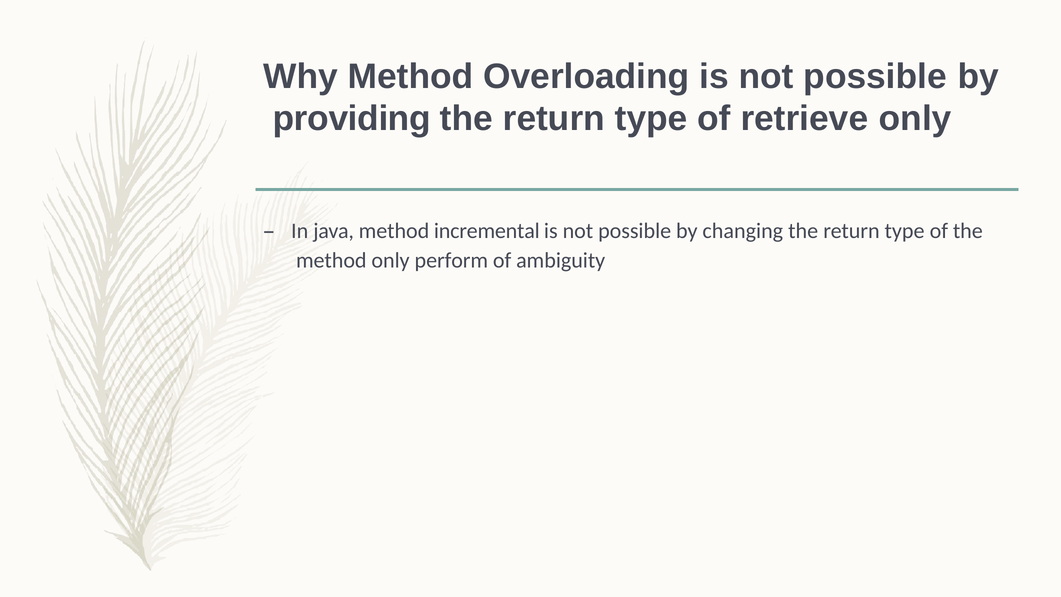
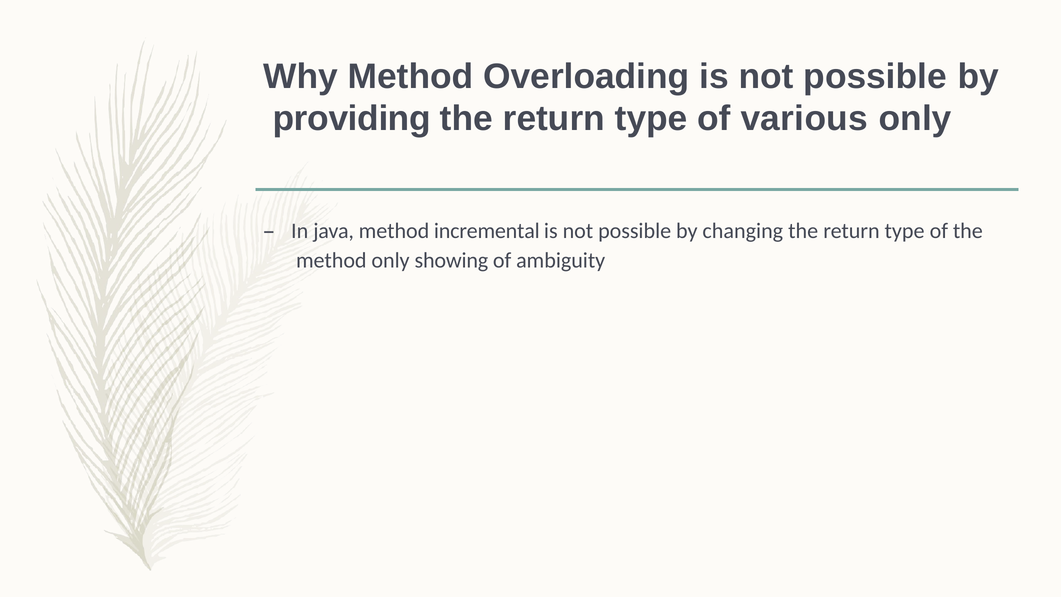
retrieve: retrieve -> various
perform: perform -> showing
